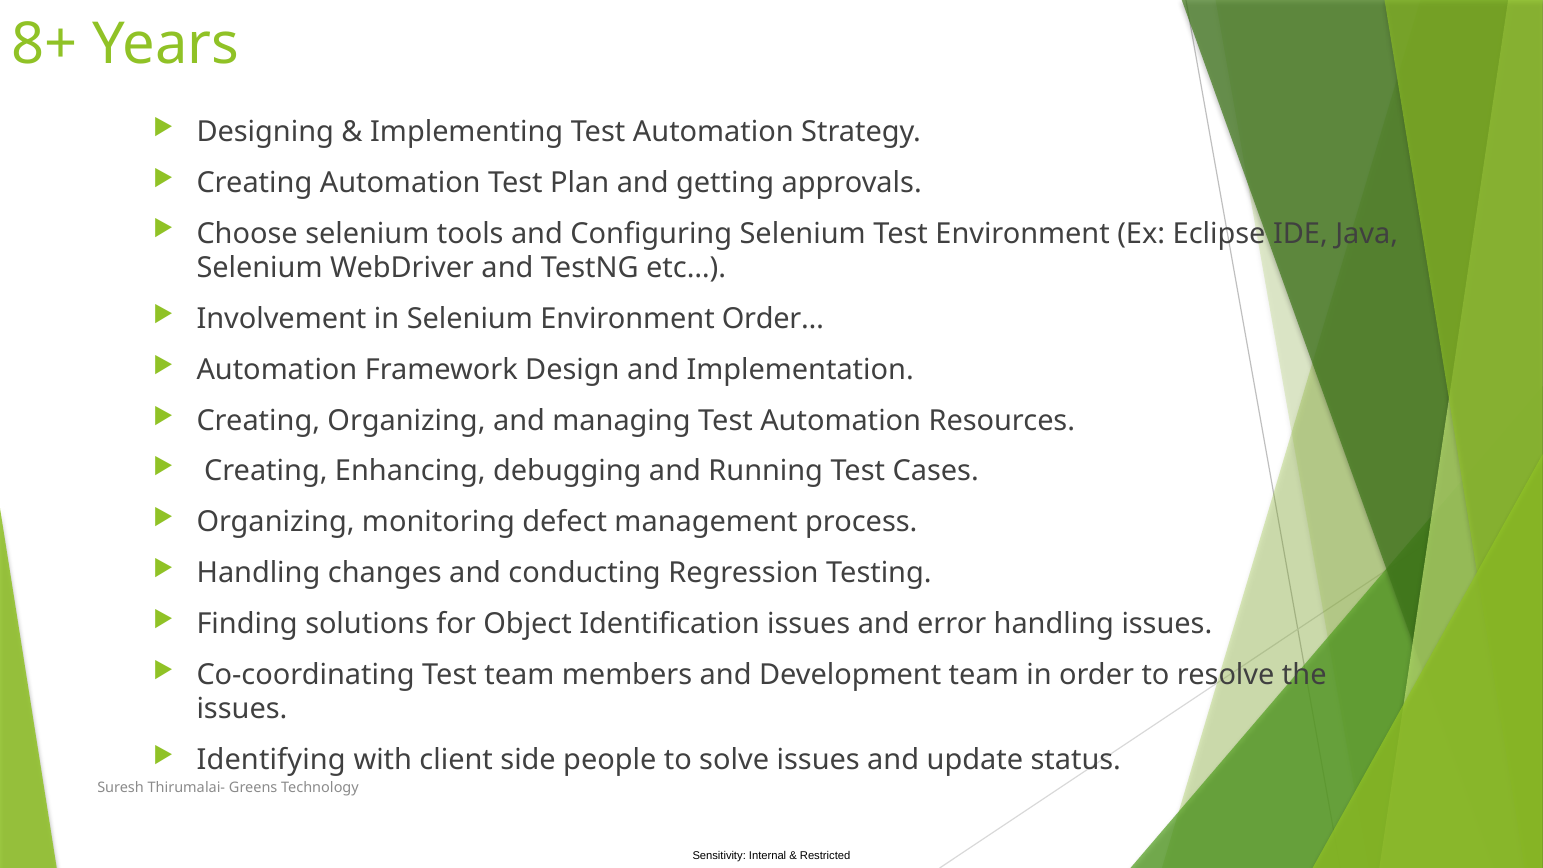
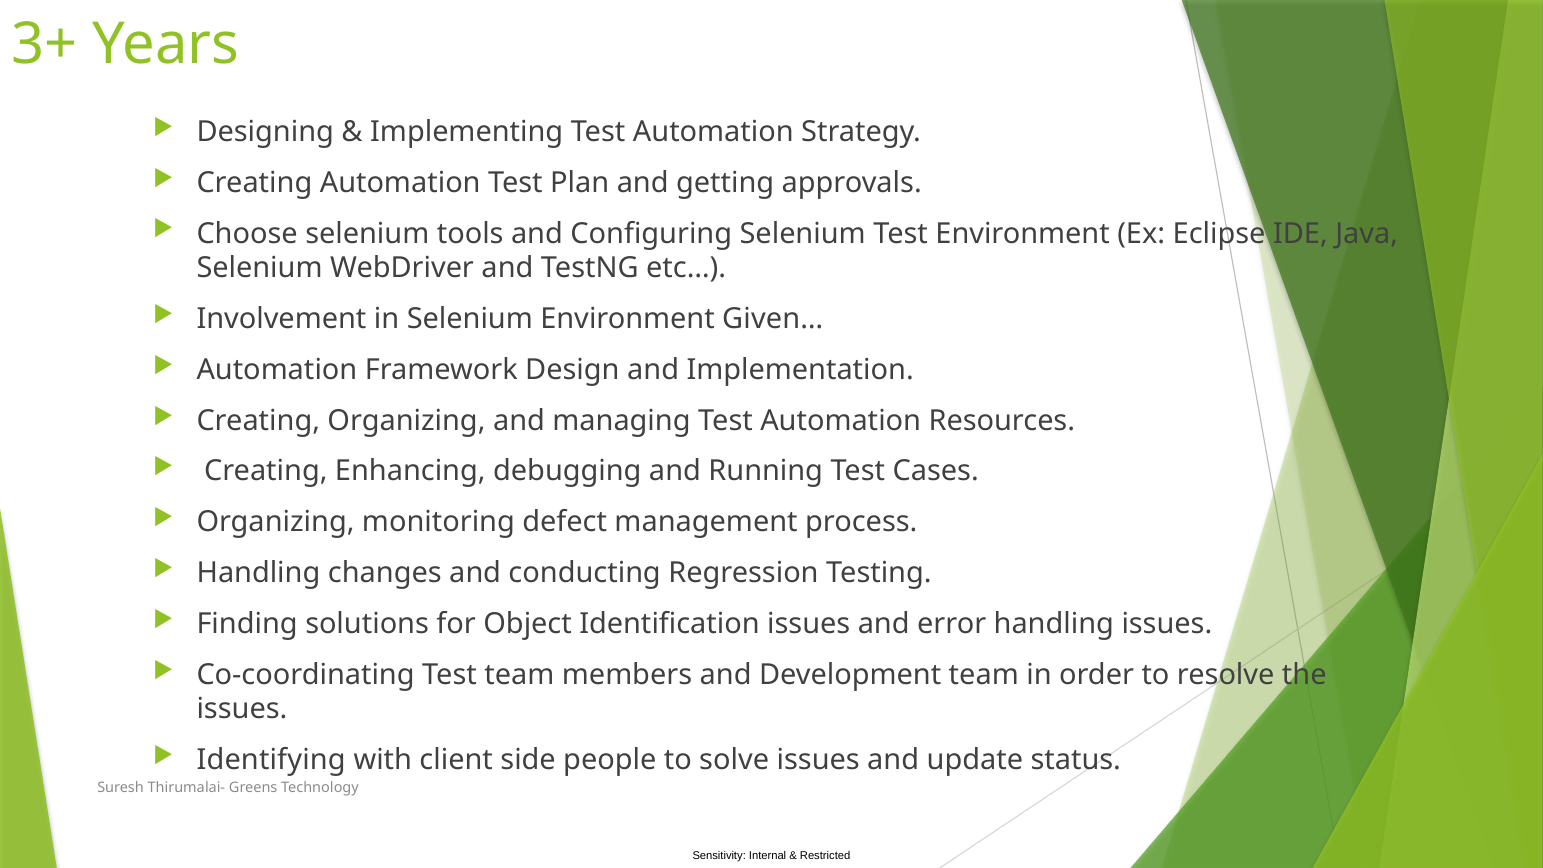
8+: 8+ -> 3+
Order…: Order… -> Given…
